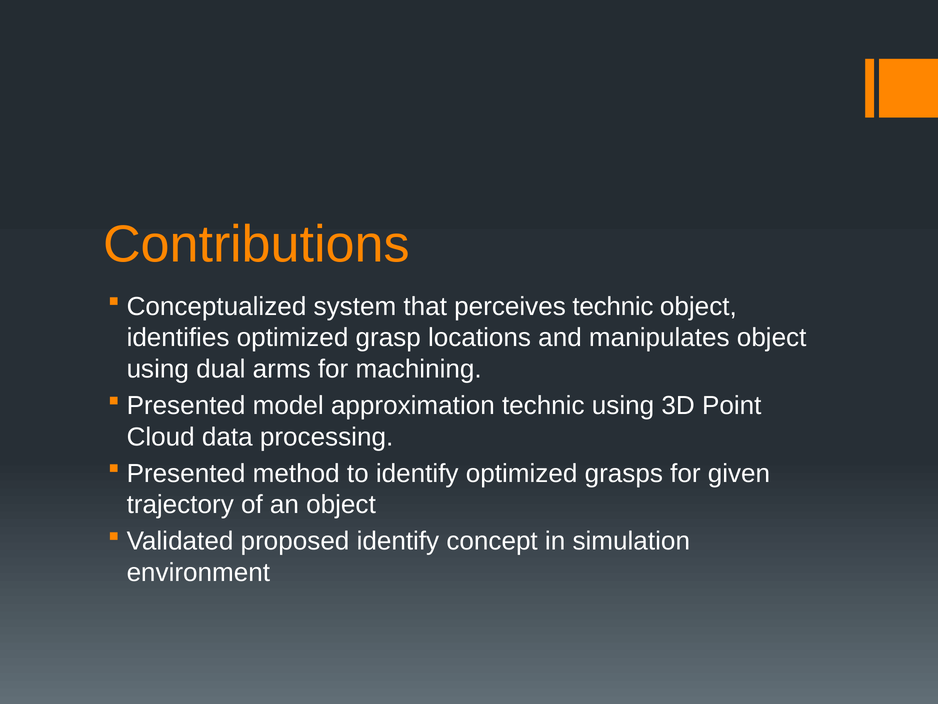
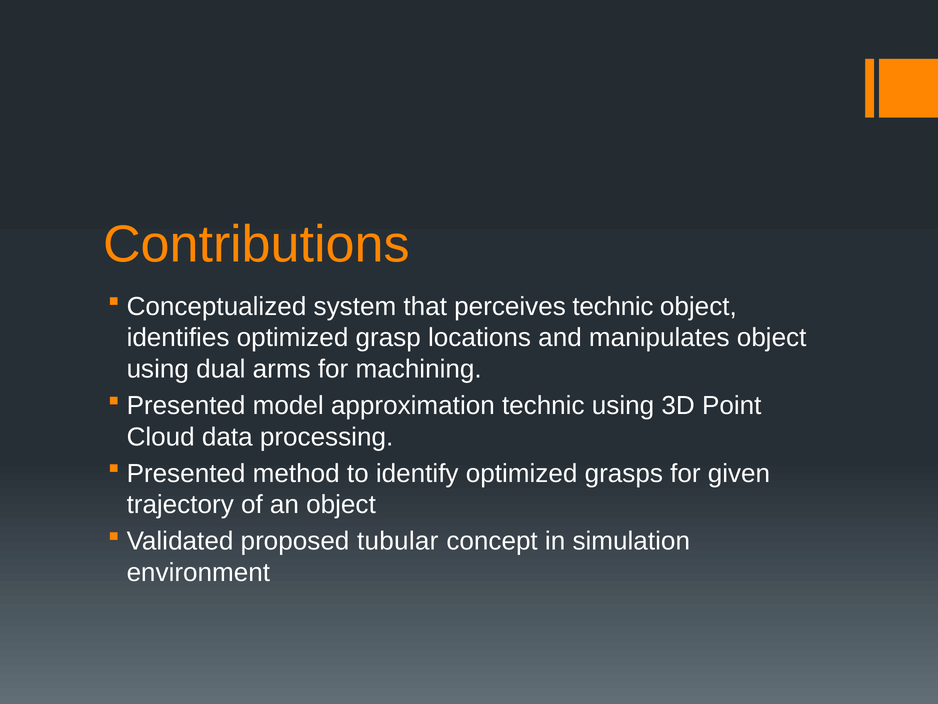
proposed identify: identify -> tubular
